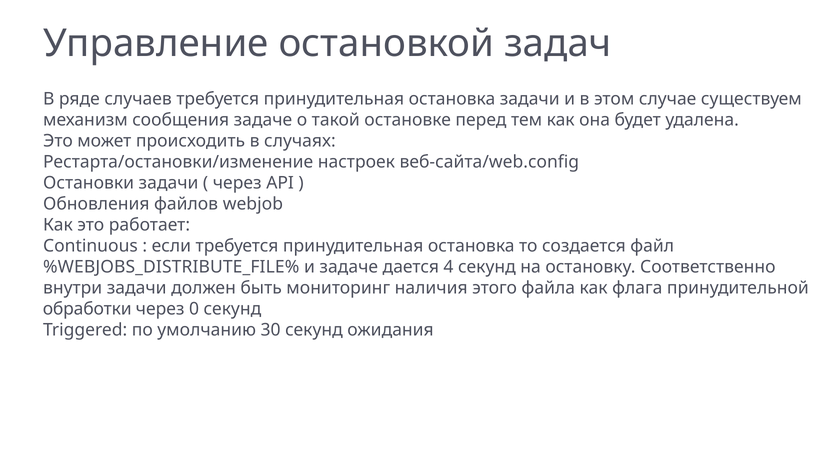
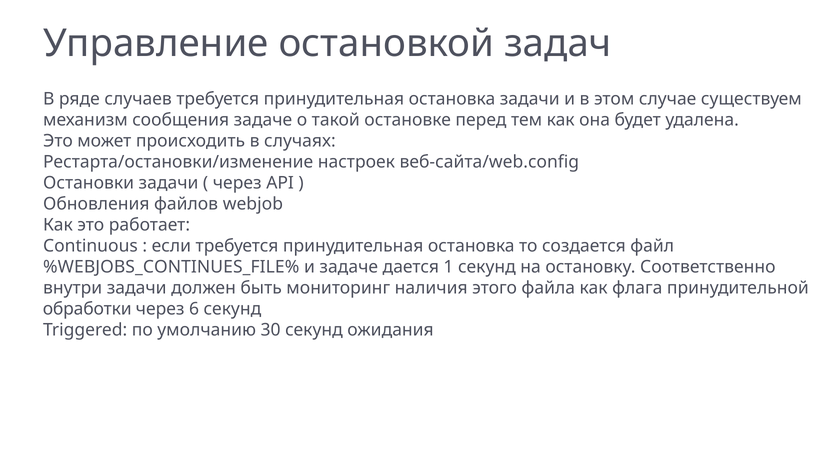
%WEBJOBS_DISTRIBUTE_FILE%: %WEBJOBS_DISTRIBUTE_FILE% -> %WEBJOBS_CONTINUES_FILE%
4: 4 -> 1
0: 0 -> 6
